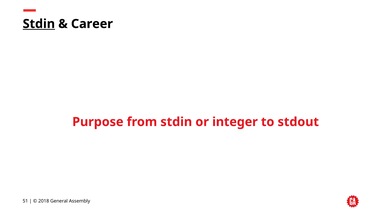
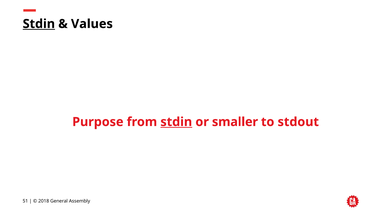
Career: Career -> Values
stdin at (176, 122) underline: none -> present
integer: integer -> smaller
